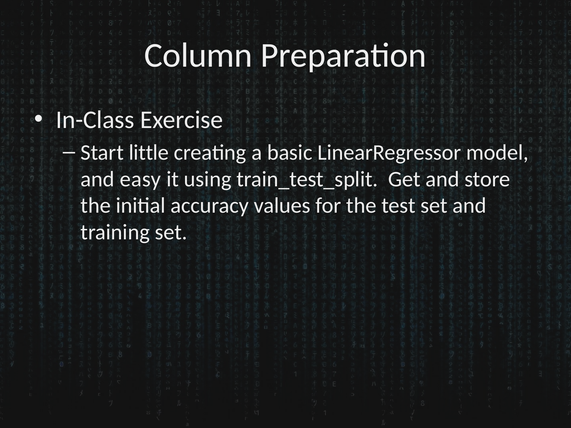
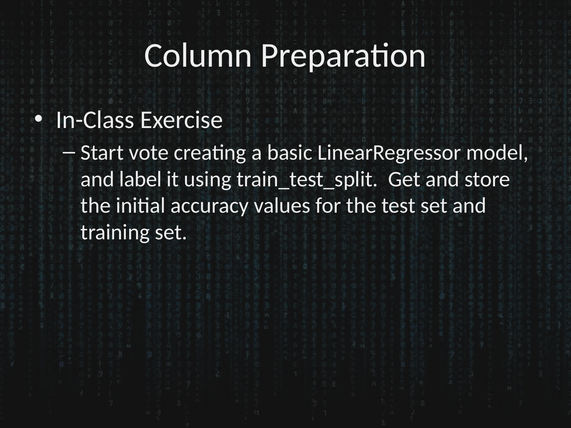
little: little -> vote
easy: easy -> label
